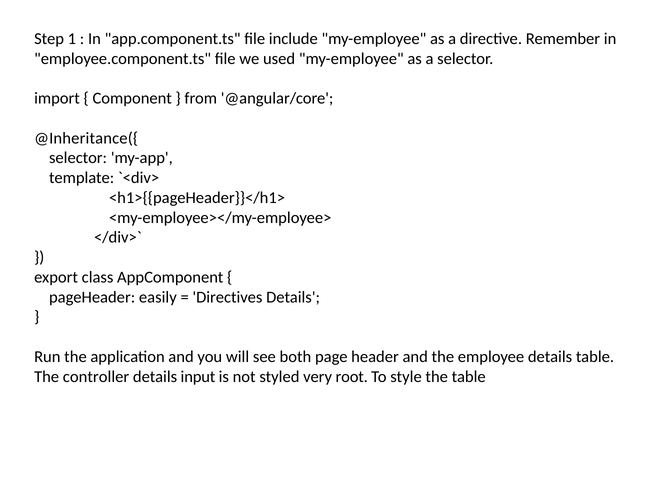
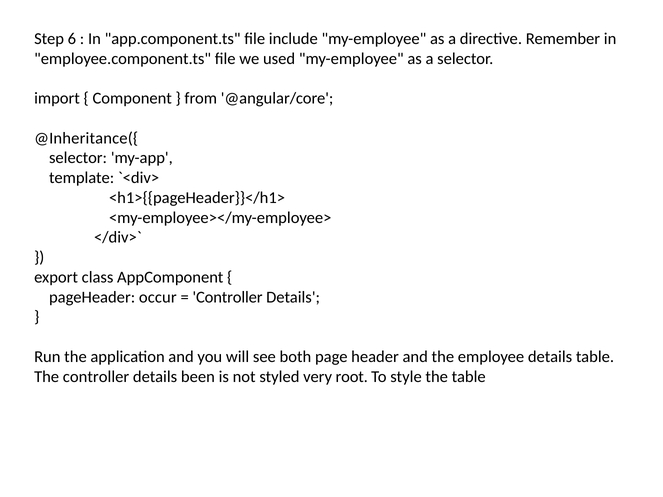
1: 1 -> 6
easily: easily -> occur
Directives at (227, 297): Directives -> Controller
input: input -> been
